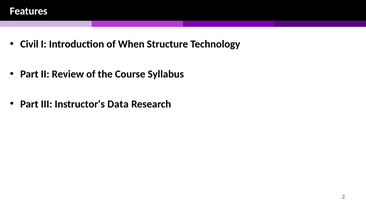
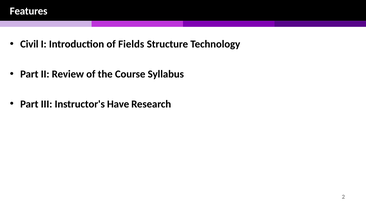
When: When -> Fields
Data: Data -> Have
